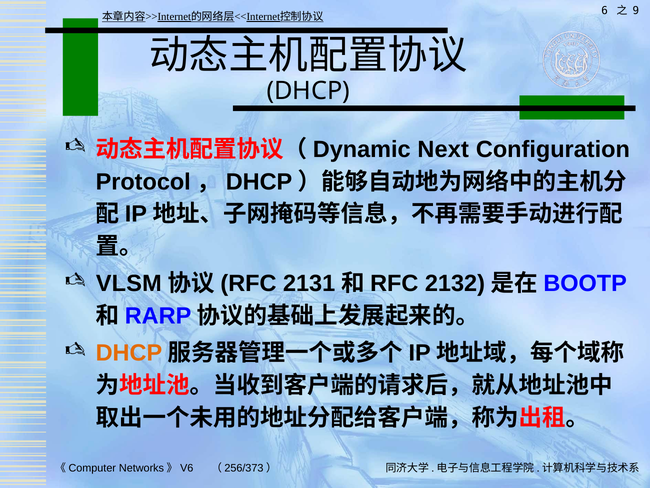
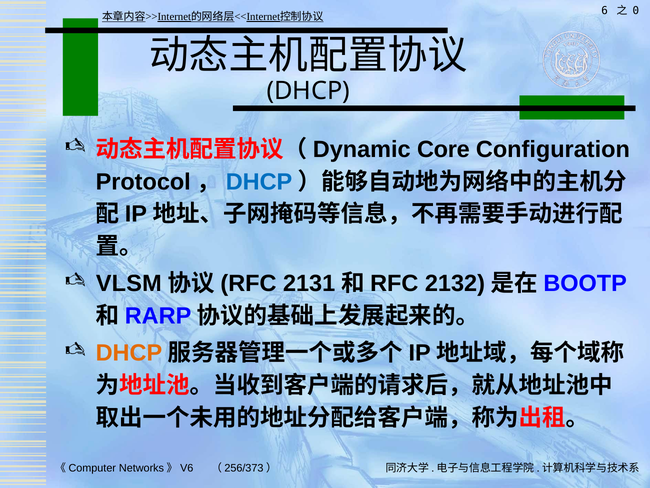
9: 9 -> 0
Next: Next -> Core
DHCP at (259, 182) colour: black -> blue
